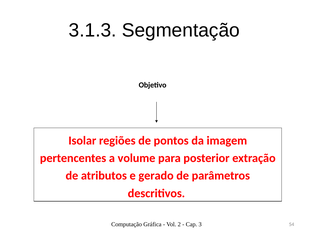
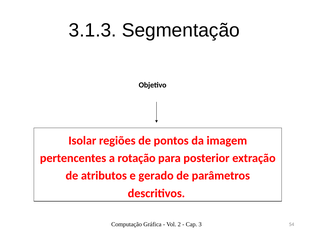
volume: volume -> rotação
